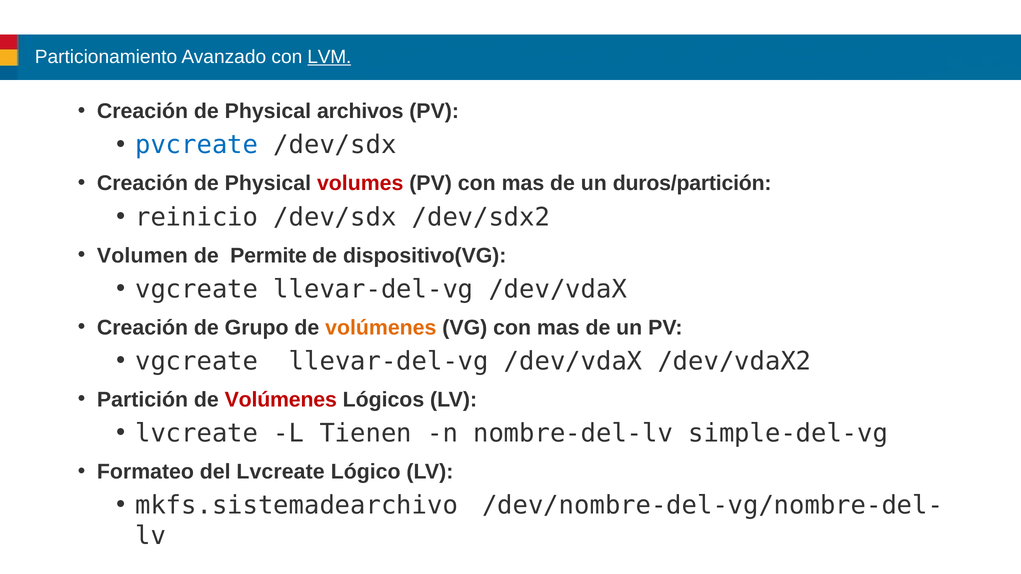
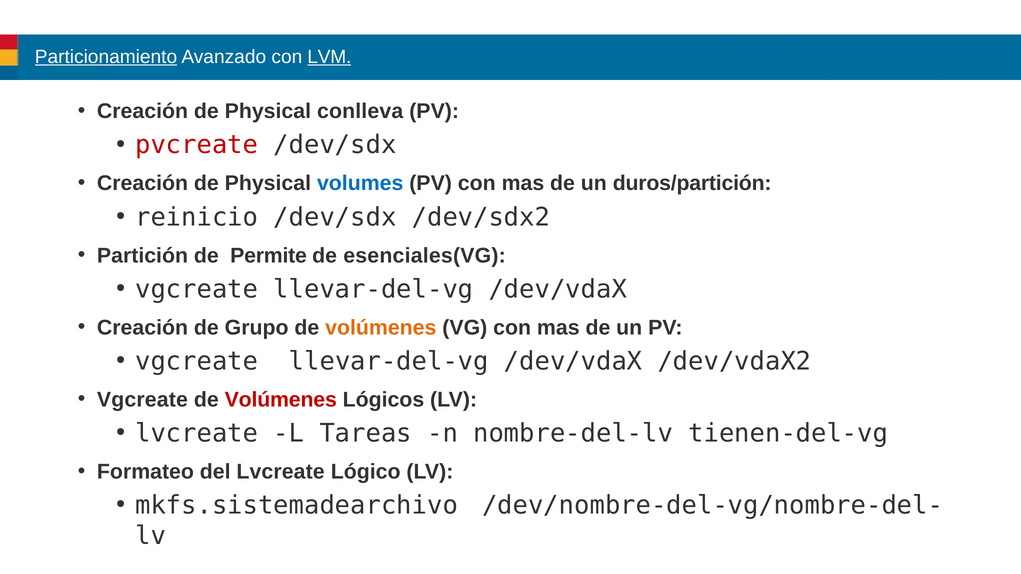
Particionamiento underline: none -> present
archivos: archivos -> conlleva
pvcreate colour: blue -> red
volumes colour: red -> blue
Volumen: Volumen -> Partición
dispositivo(VG: dispositivo(VG -> esenciales(VG
Partición at (142, 400): Partición -> Vgcreate
Tienen: Tienen -> Tareas
simple-del-vg: simple-del-vg -> tienen-del-vg
